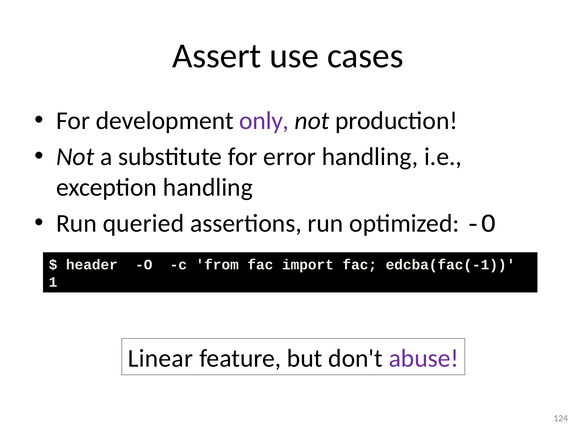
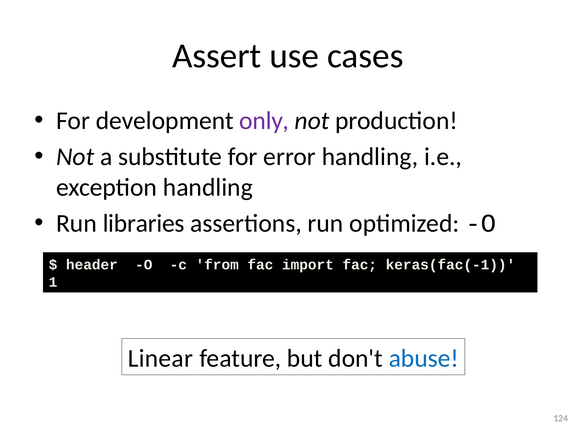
queried: queried -> libraries
edcba(fac(-1: edcba(fac(-1 -> keras(fac(-1
abuse colour: purple -> blue
